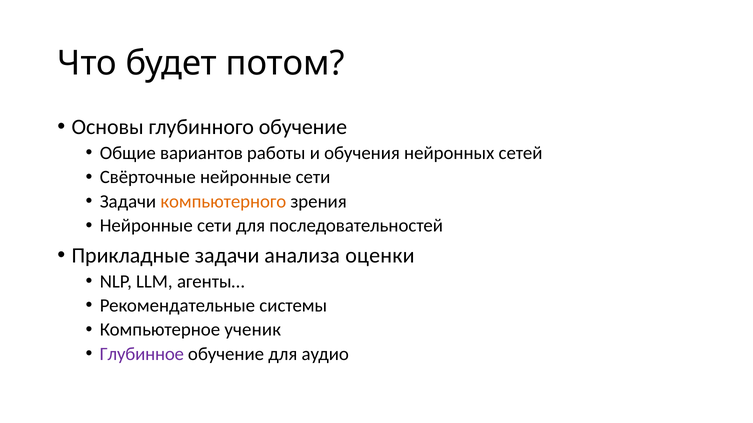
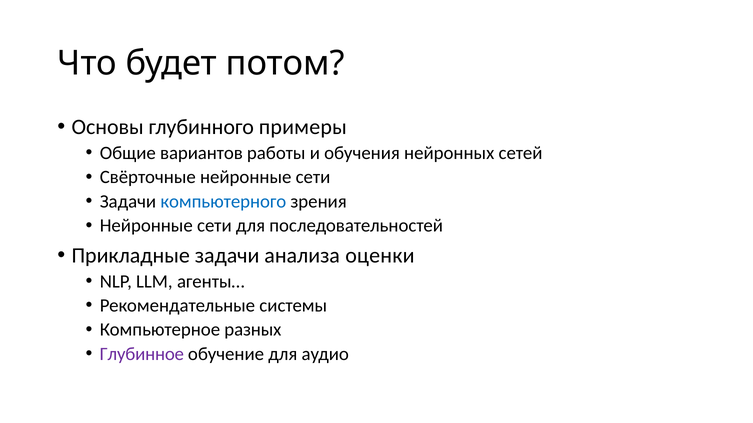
глубинного обучение: обучение -> примеры
компьютерного colour: orange -> blue
ученик: ученик -> разных
